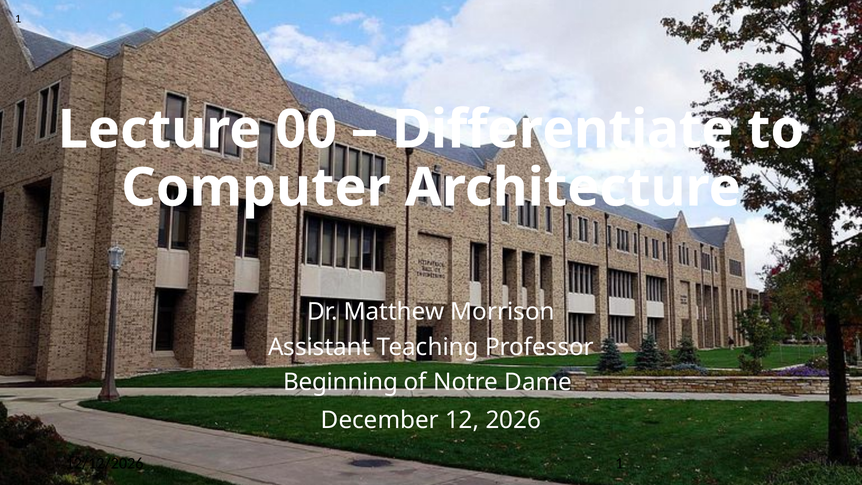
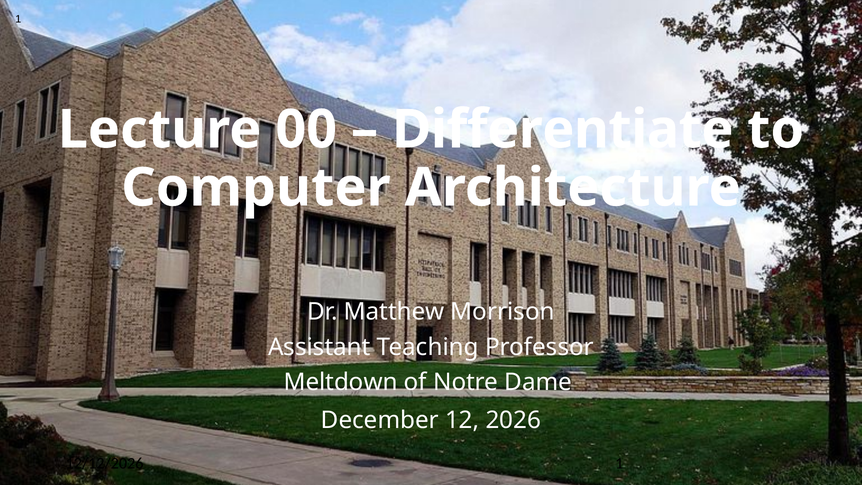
Beginning: Beginning -> Meltdown
